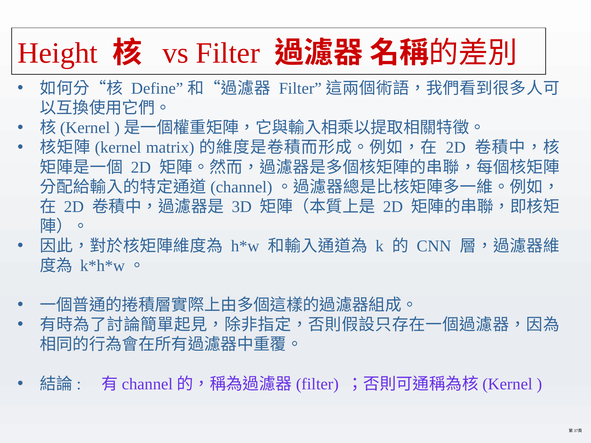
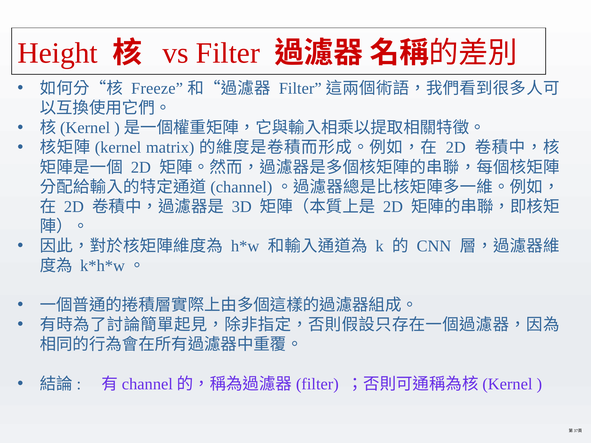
Define: Define -> Freeze
